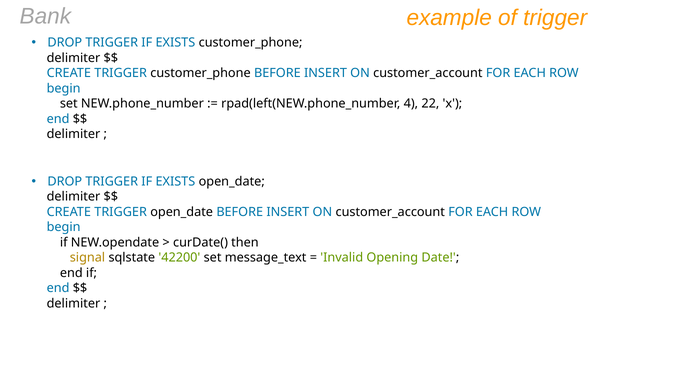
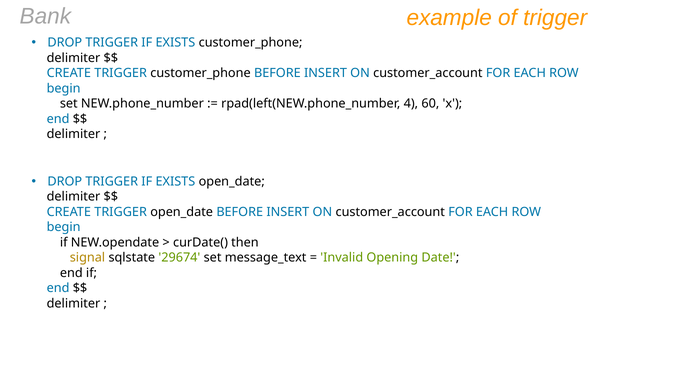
22: 22 -> 60
42200: 42200 -> 29674
